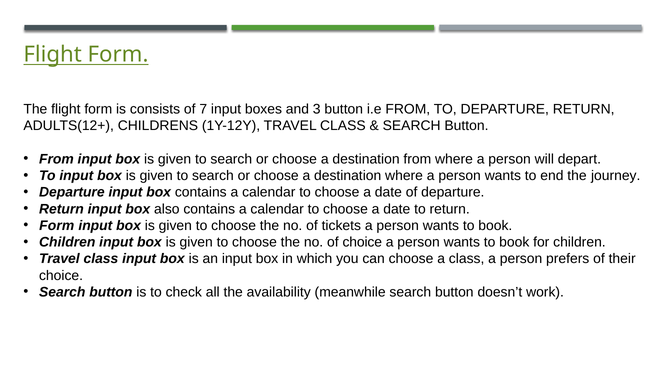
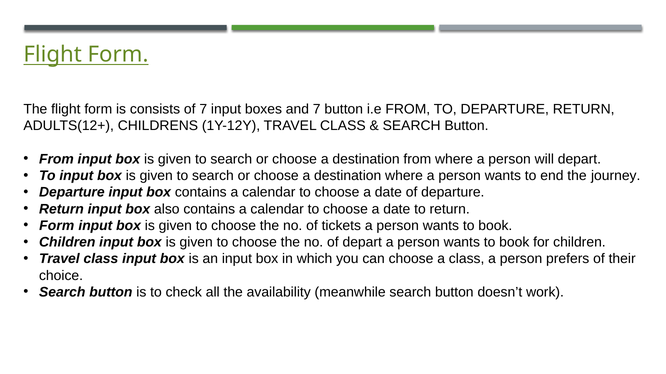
and 3: 3 -> 7
of choice: choice -> depart
